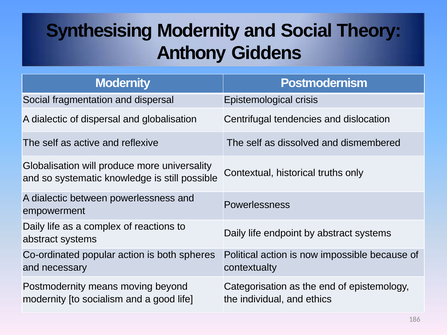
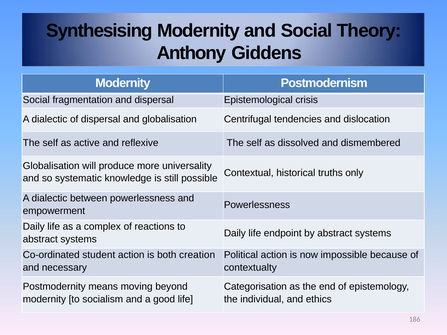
popular: popular -> student
spheres: spheres -> creation
